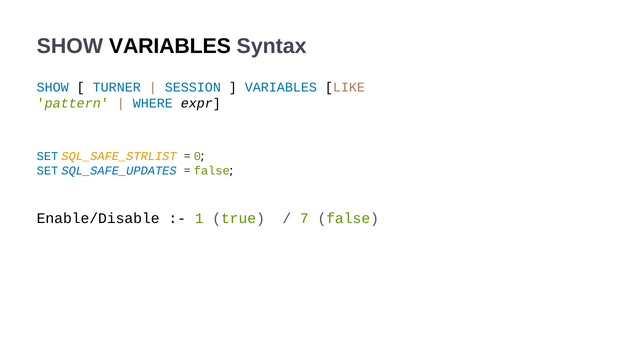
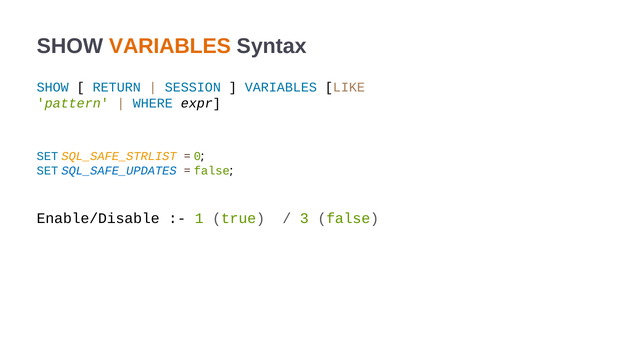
VARIABLES at (170, 46) colour: black -> orange
TURNER: TURNER -> RETURN
7: 7 -> 3
